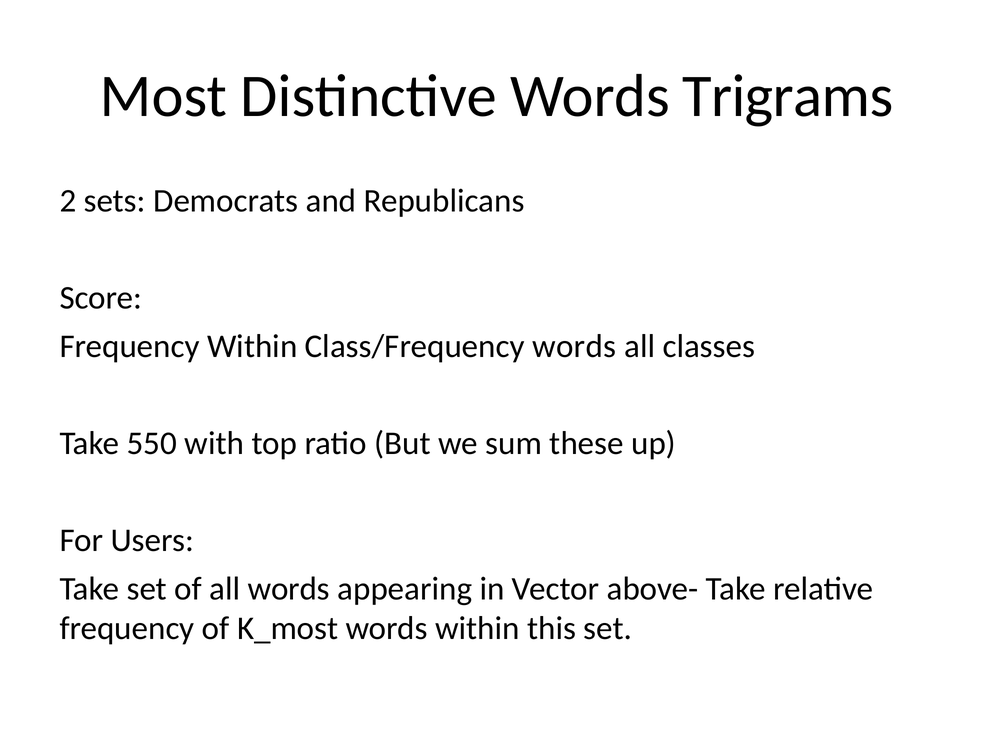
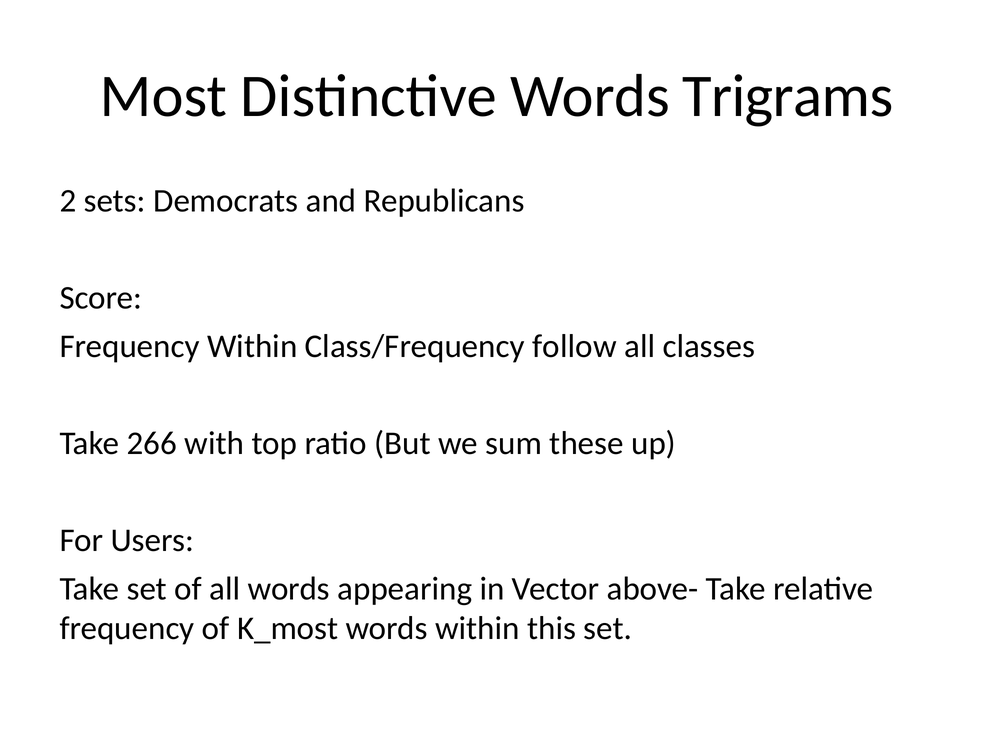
Class/Frequency words: words -> follow
550: 550 -> 266
